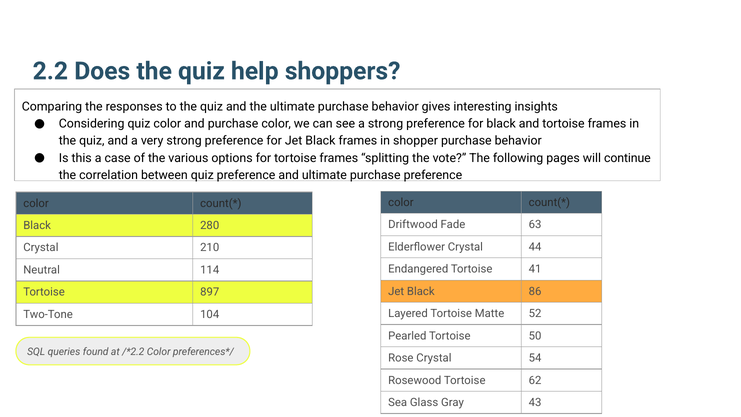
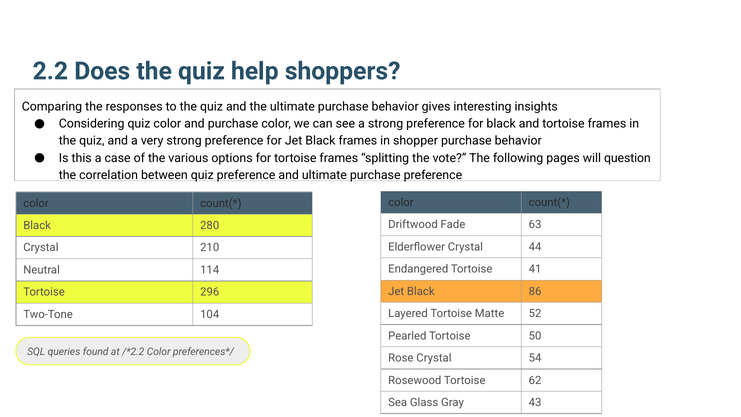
continue: continue -> question
897: 897 -> 296
